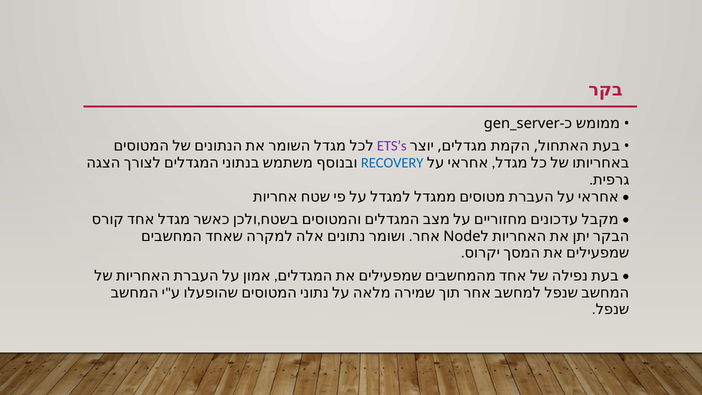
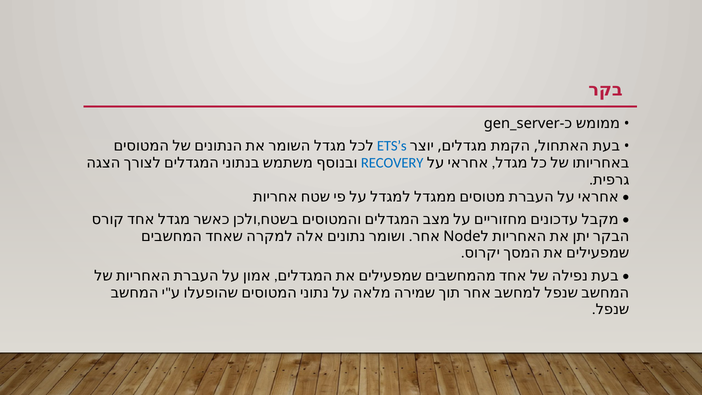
ETS’s colour: purple -> blue
